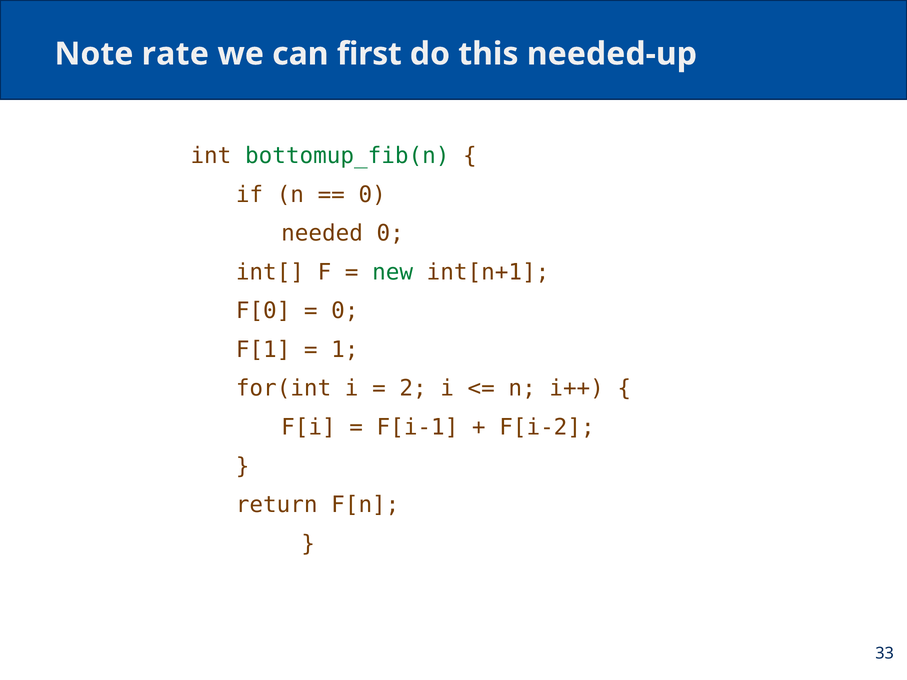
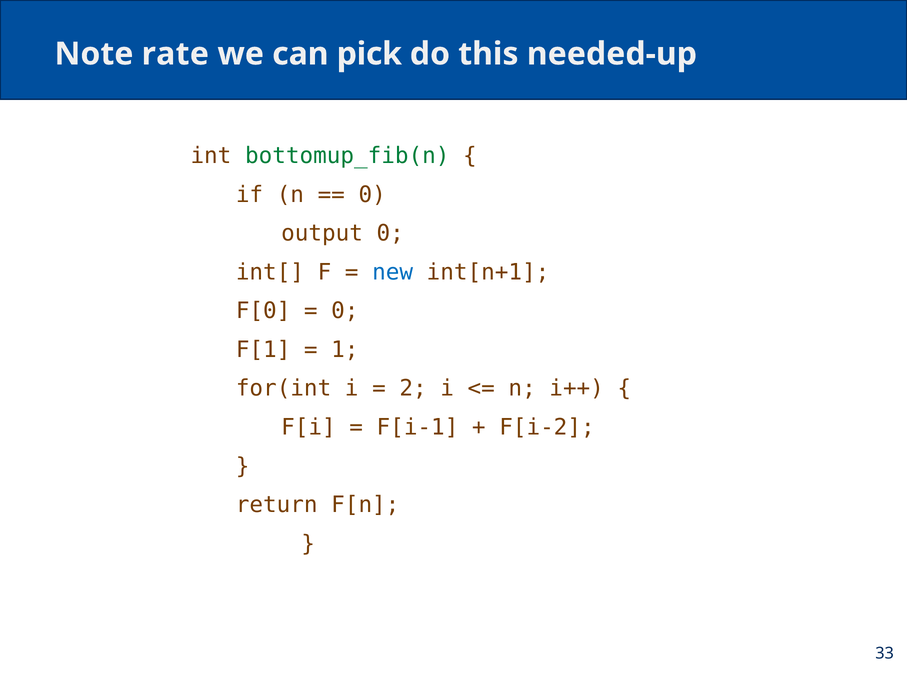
first: first -> pick
needed: needed -> output
new colour: green -> blue
